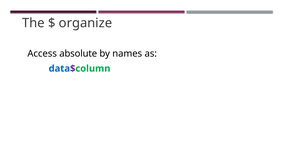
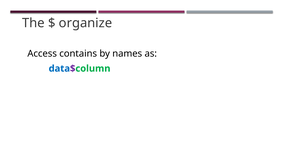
absolute: absolute -> contains
